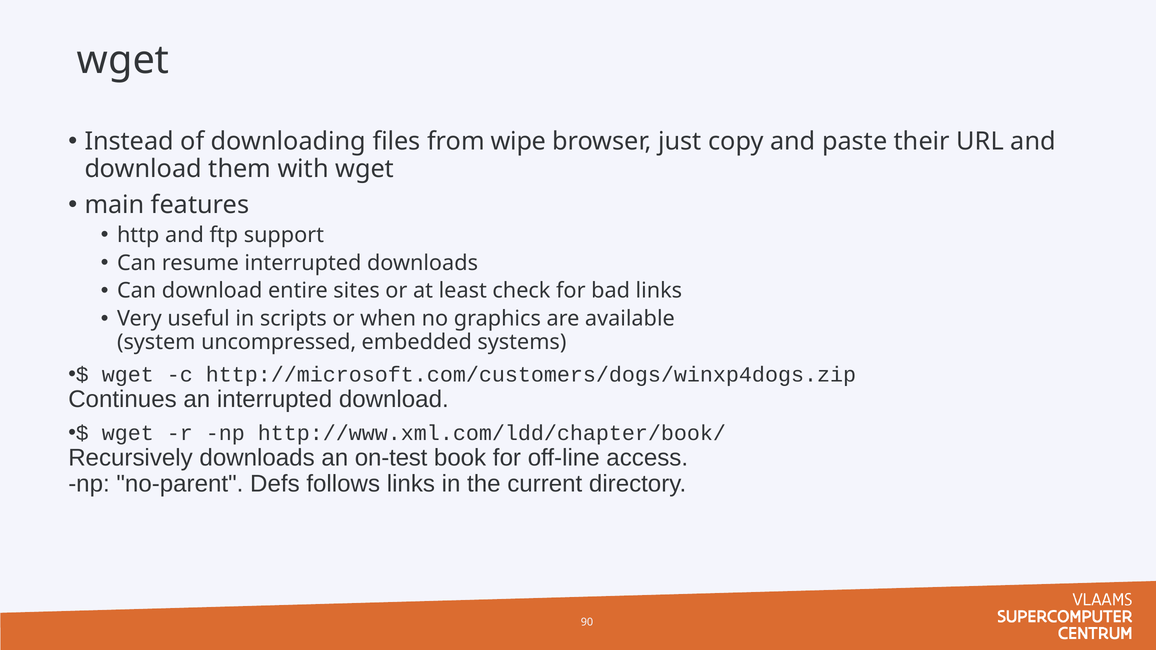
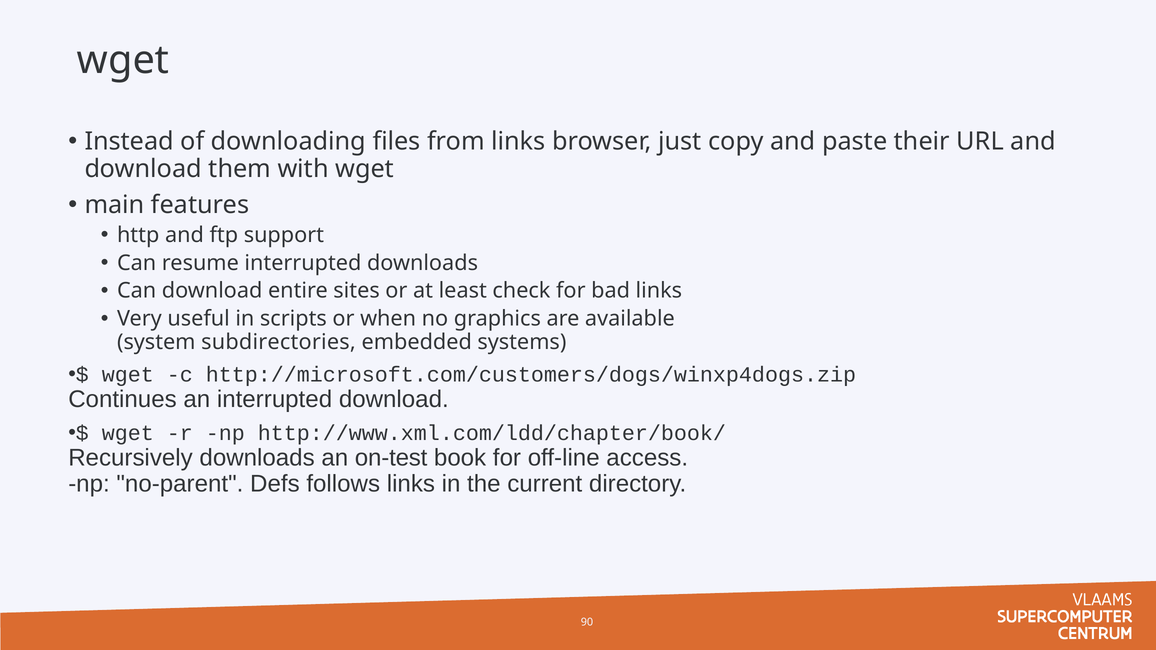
from wipe: wipe -> links
uncompressed: uncompressed -> subdirectories
